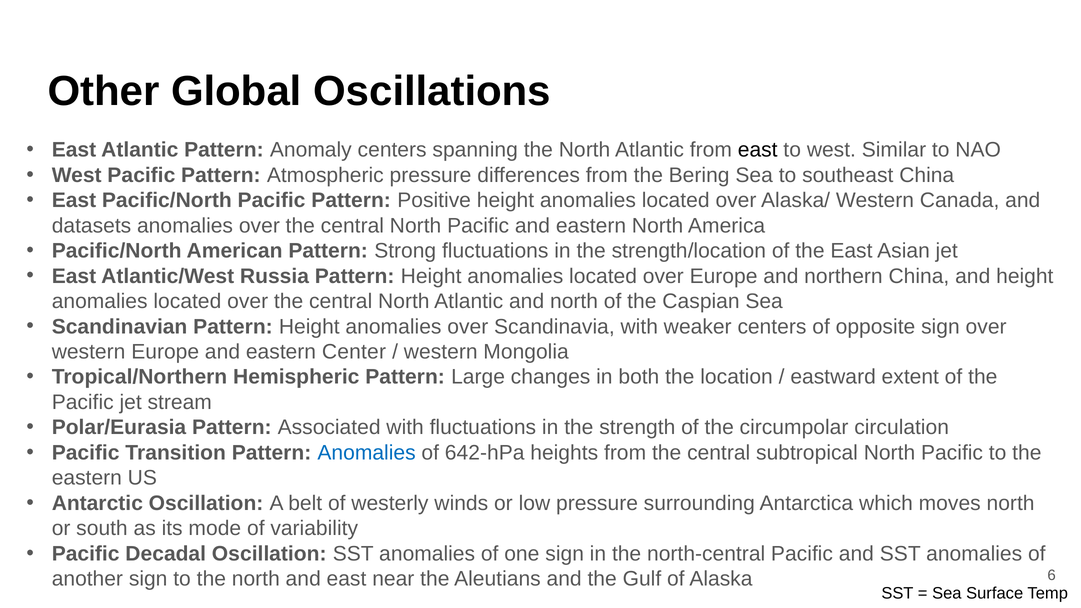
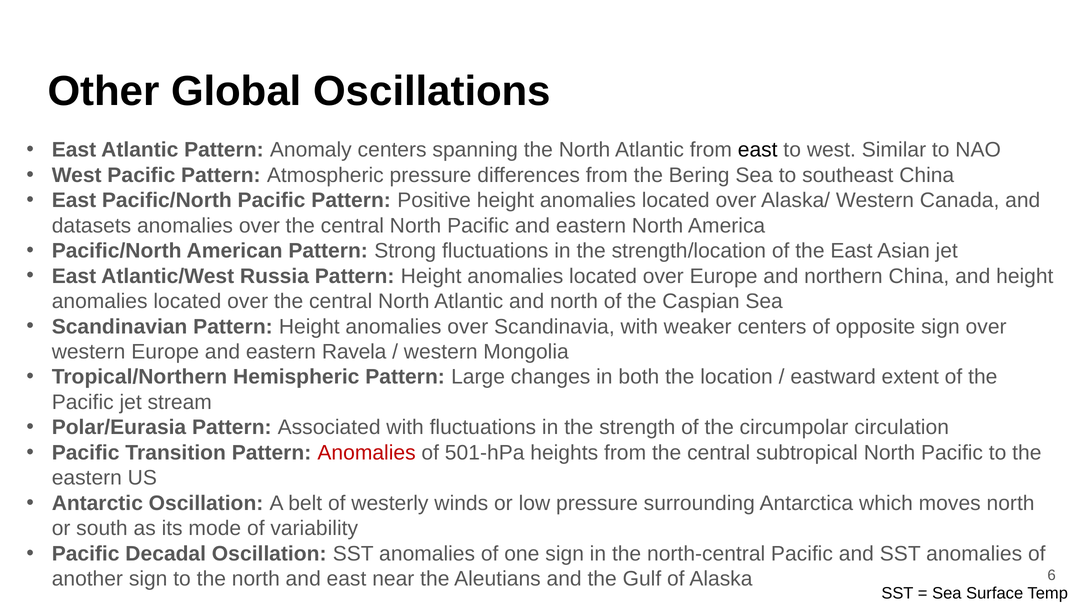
Center: Center -> Ravela
Anomalies at (367, 453) colour: blue -> red
642-hPa: 642-hPa -> 501-hPa
